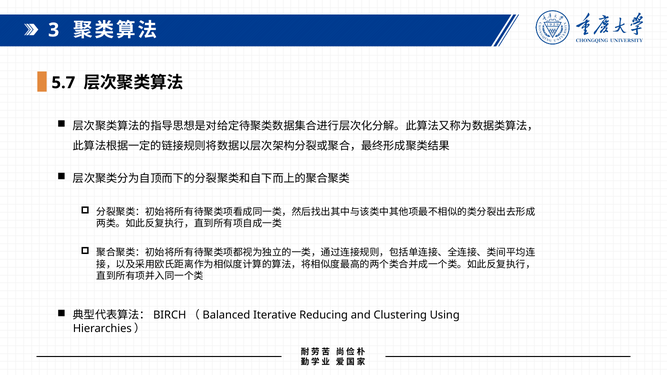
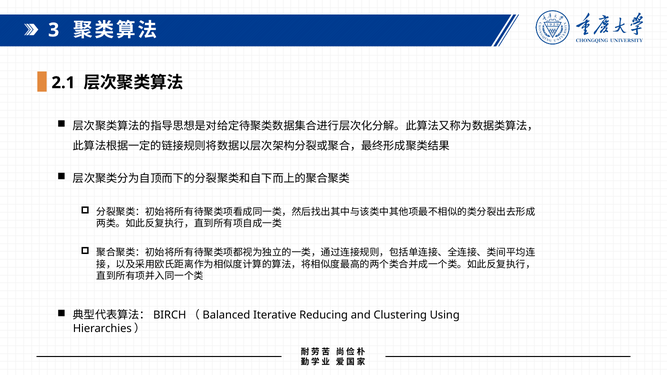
5.7: 5.7 -> 2.1
